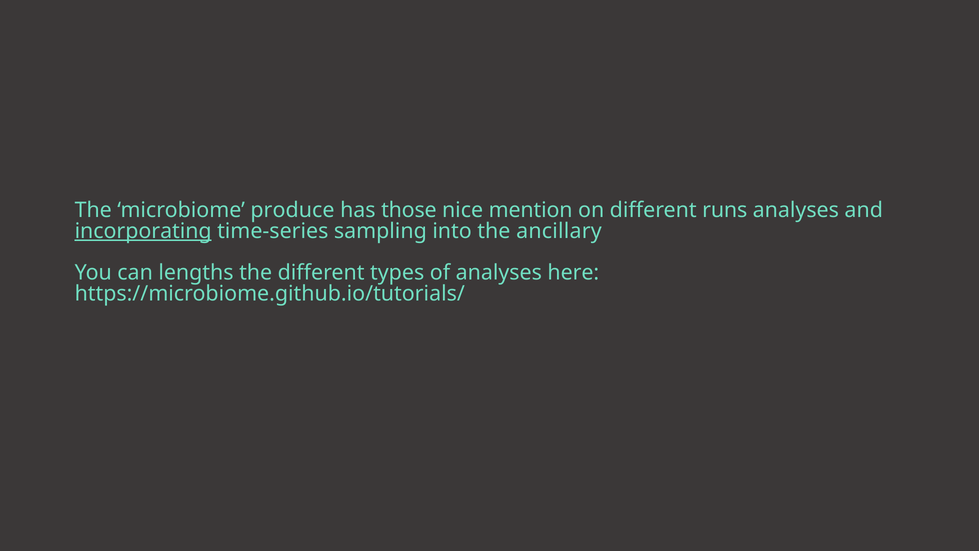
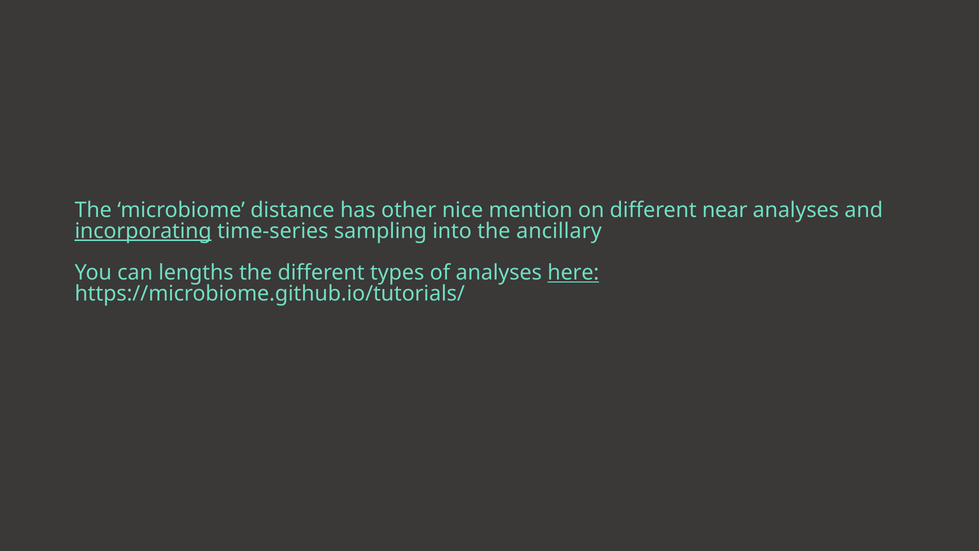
produce: produce -> distance
those: those -> other
runs: runs -> near
here underline: none -> present
